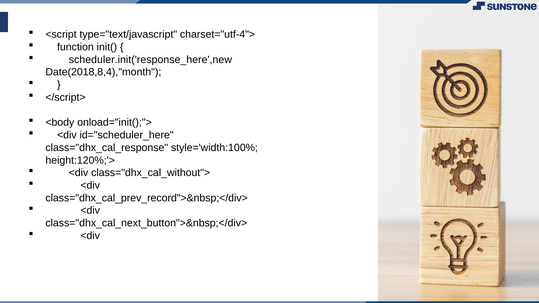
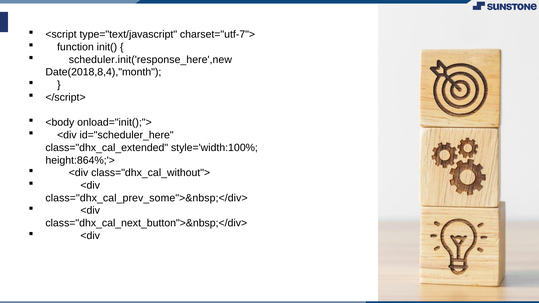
charset="utf-4">: charset="utf-4"> -> charset="utf-7">
class="dhx_cal_response: class="dhx_cal_response -> class="dhx_cal_extended
height:120%;'>: height:120%;'> -> height:864%;'>
class="dhx_cal_prev_record">&nbsp;</div>: class="dhx_cal_prev_record">&nbsp;</div> -> class="dhx_cal_prev_some">&nbsp;</div>
